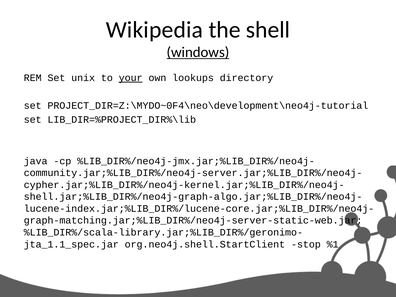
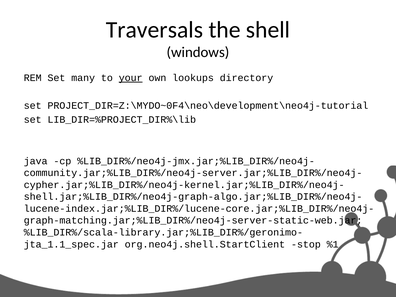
Wikipedia: Wikipedia -> Traversals
windows underline: present -> none
unix: unix -> many
